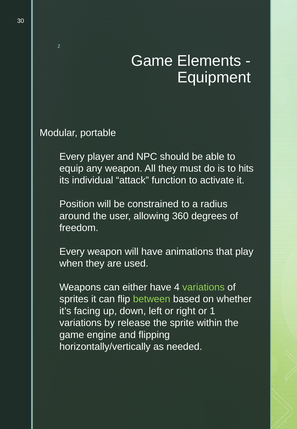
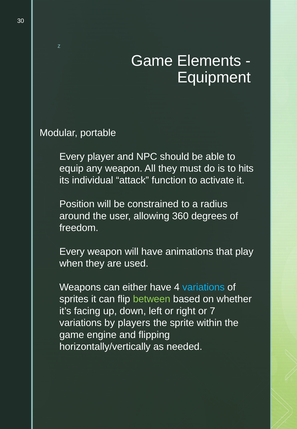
variations at (204, 287) colour: light green -> light blue
1: 1 -> 7
release: release -> players
